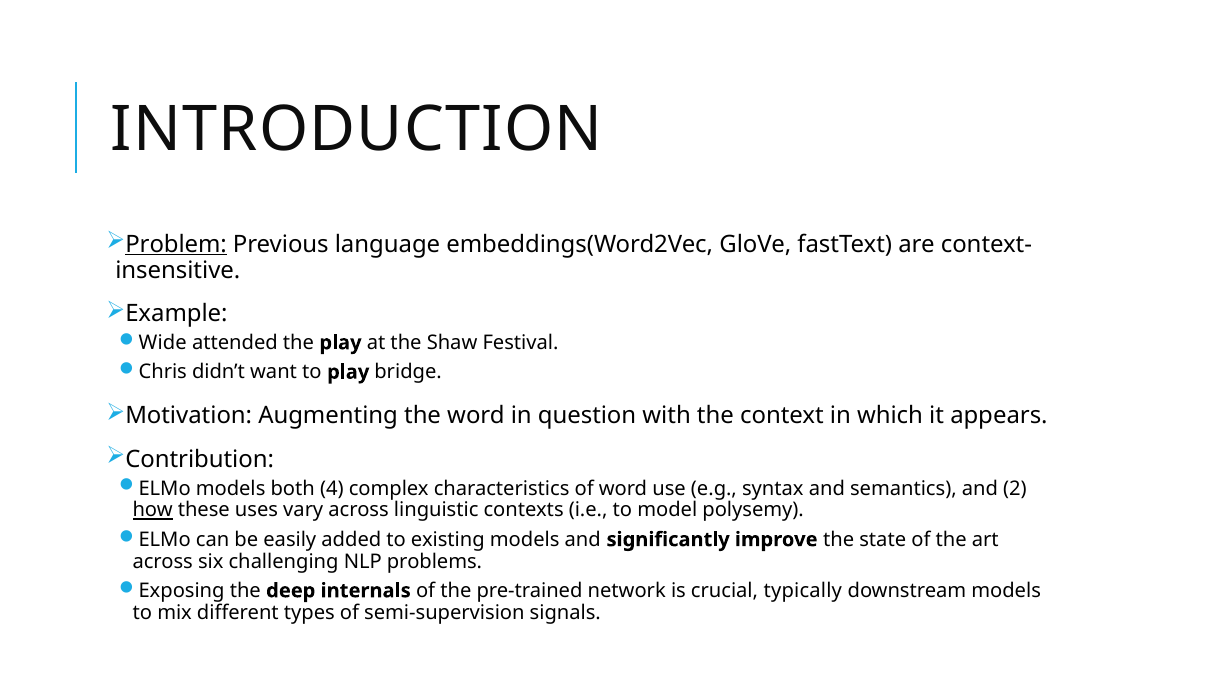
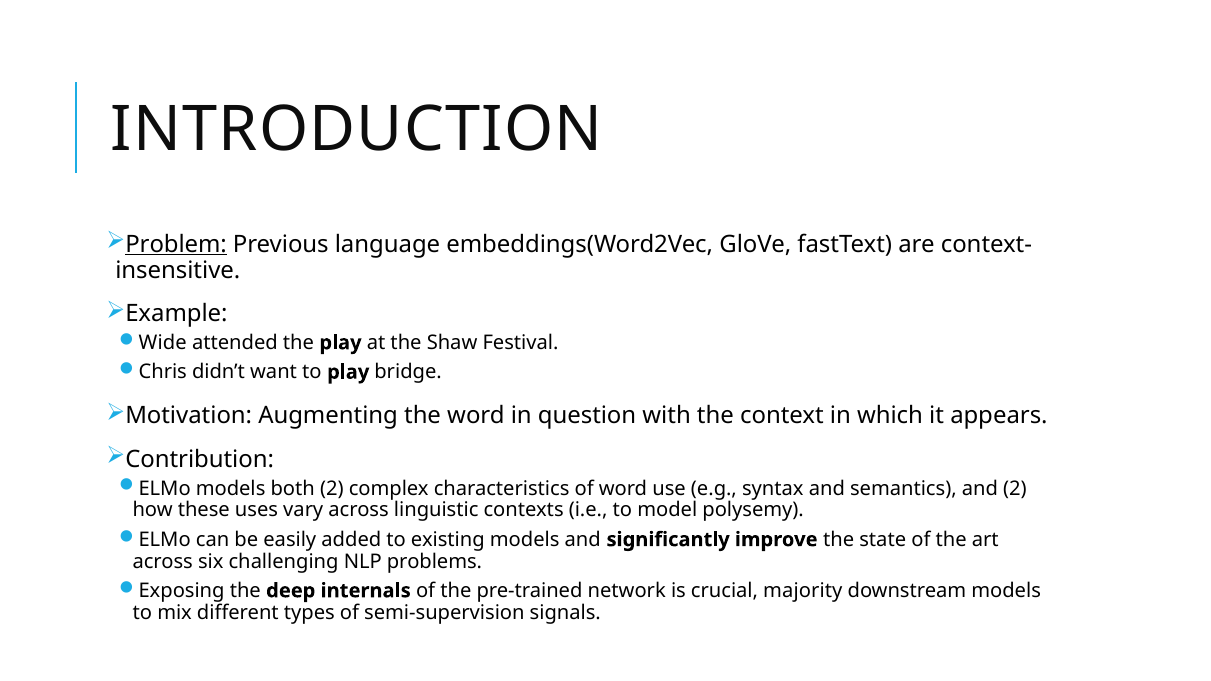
both 4: 4 -> 2
how underline: present -> none
typically: typically -> majority
